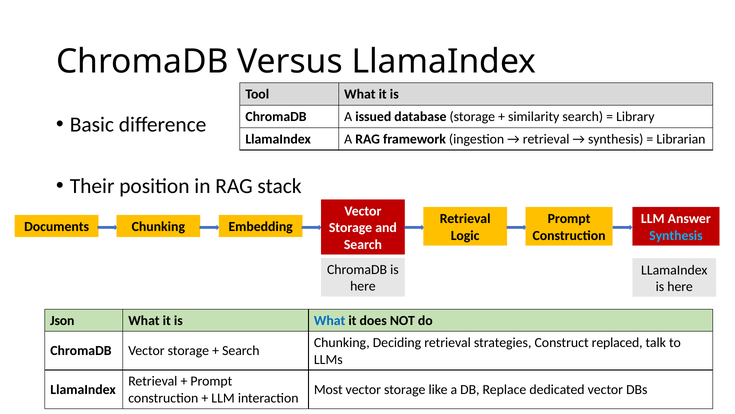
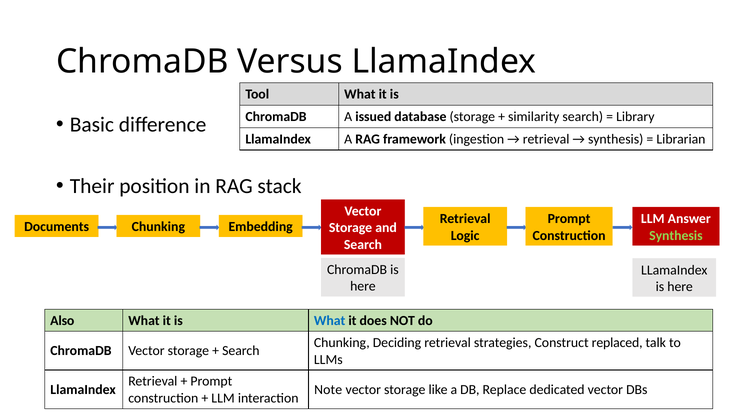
Synthesis at (676, 235) colour: light blue -> light green
Json: Json -> Also
Most: Most -> Note
